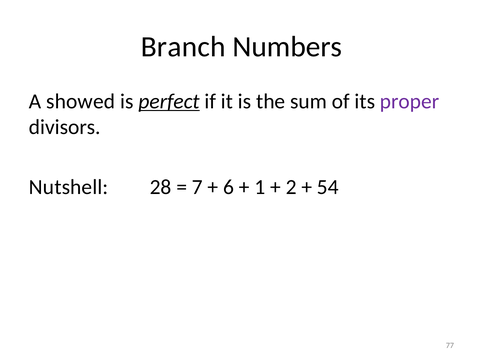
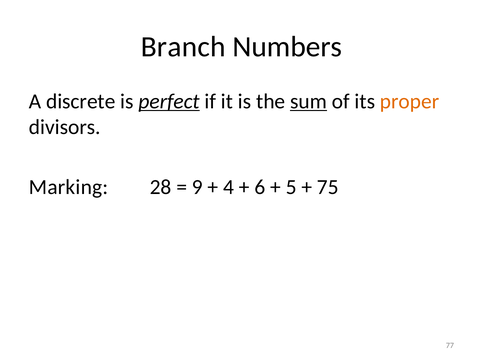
showed: showed -> discrete
sum underline: none -> present
proper colour: purple -> orange
Nutshell: Nutshell -> Marking
7: 7 -> 9
6: 6 -> 4
1: 1 -> 6
2: 2 -> 5
54: 54 -> 75
